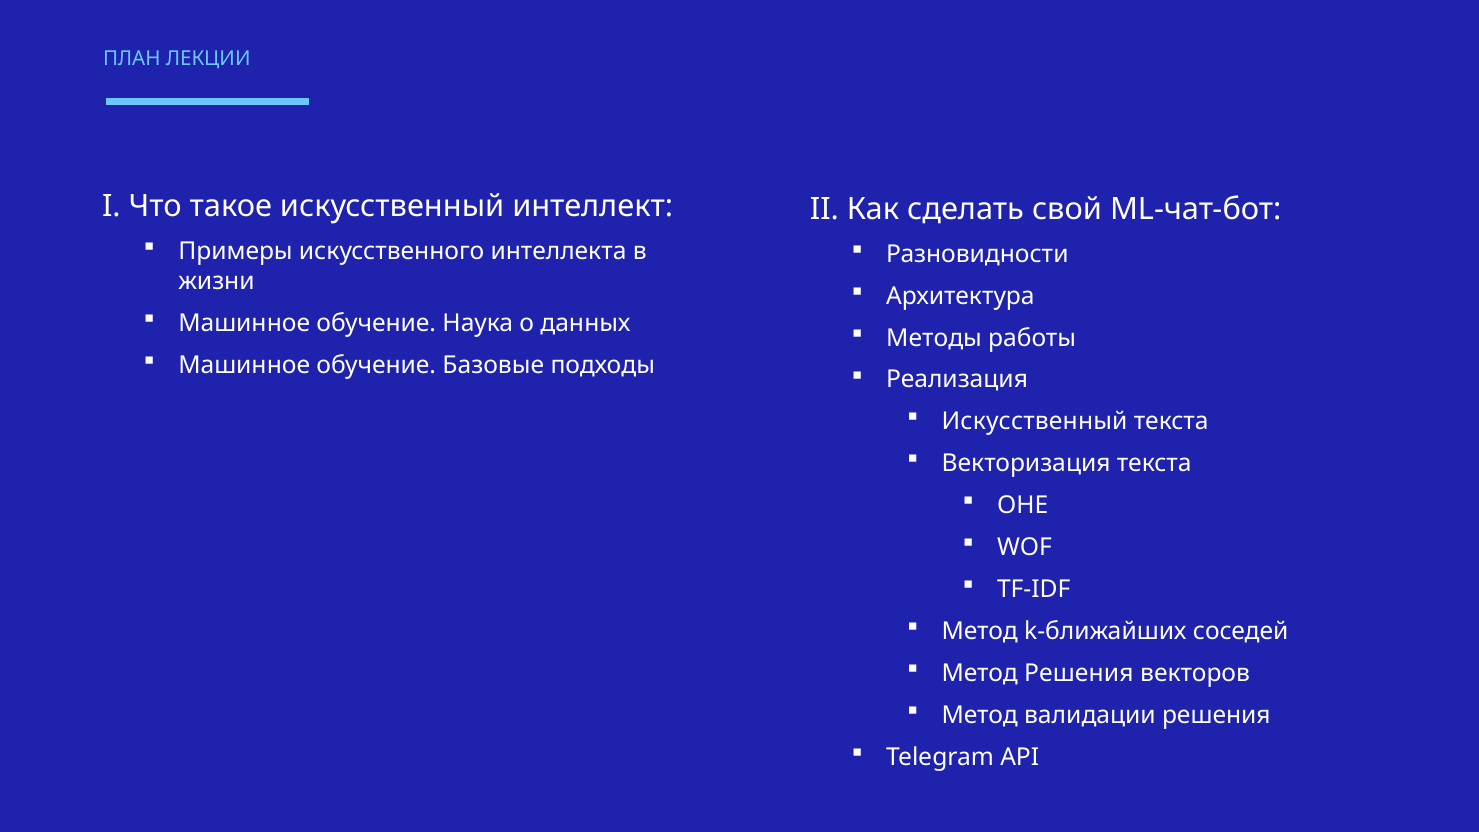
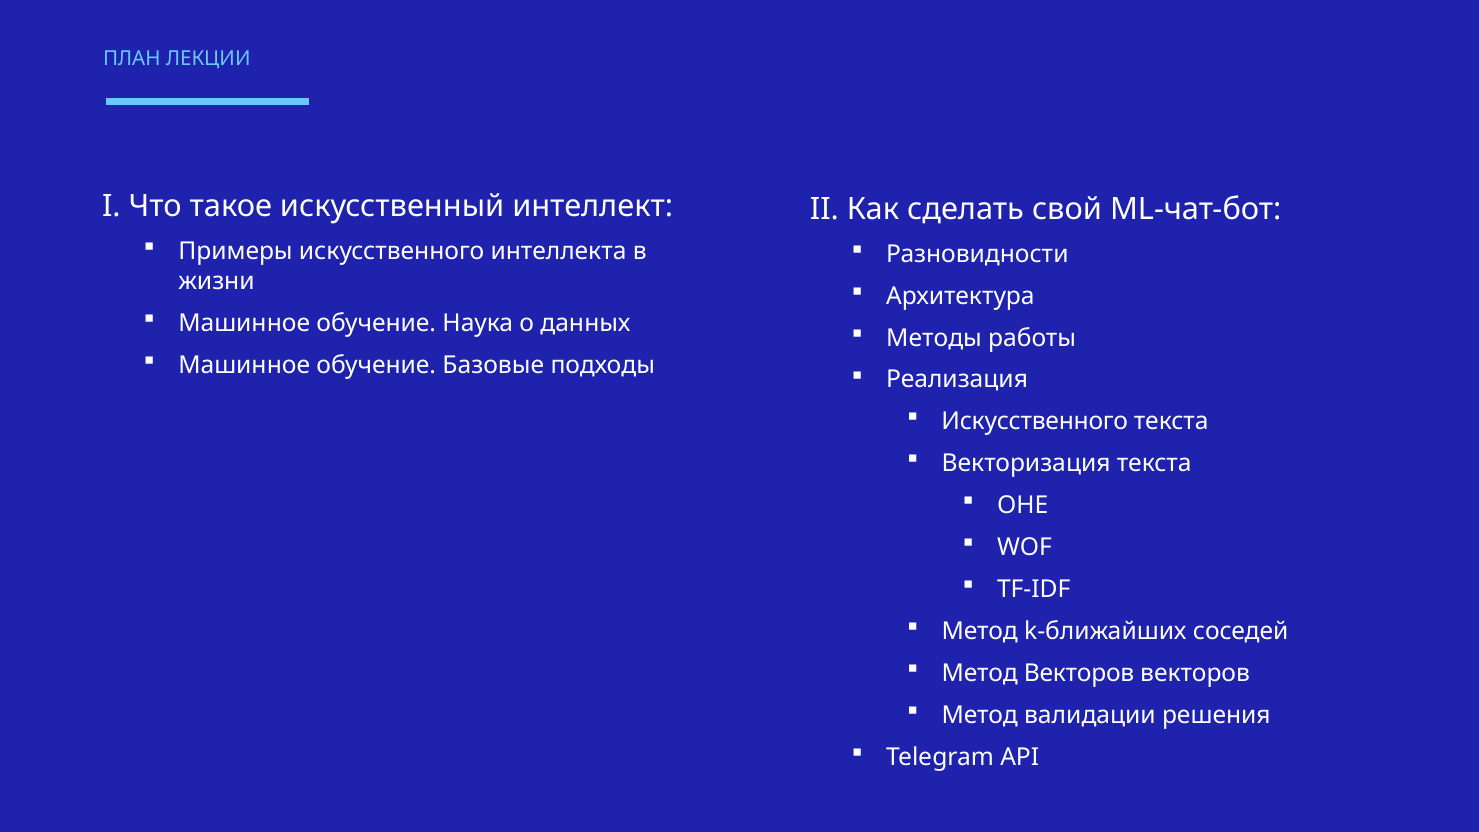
Искусственный at (1035, 422): Искусственный -> Искусственного
Метод Решения: Решения -> Векторов
